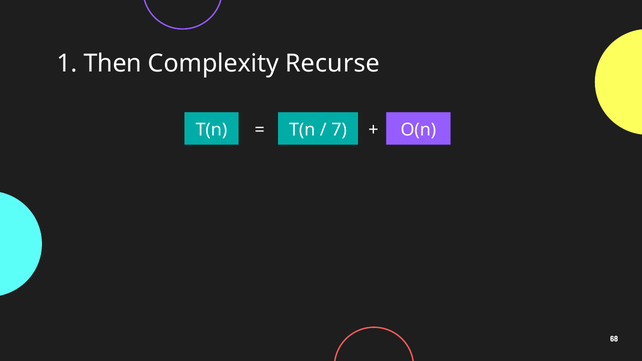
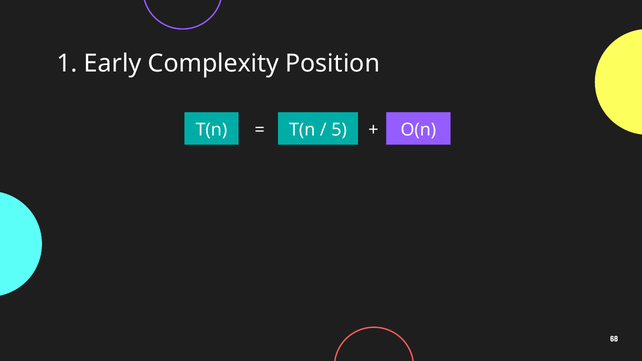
Then: Then -> Early
Recurse: Recurse -> Position
7: 7 -> 5
